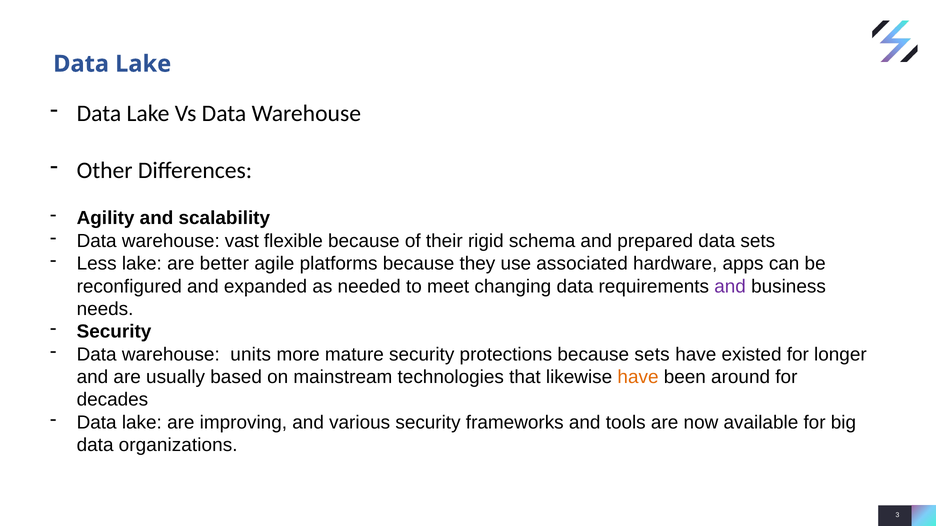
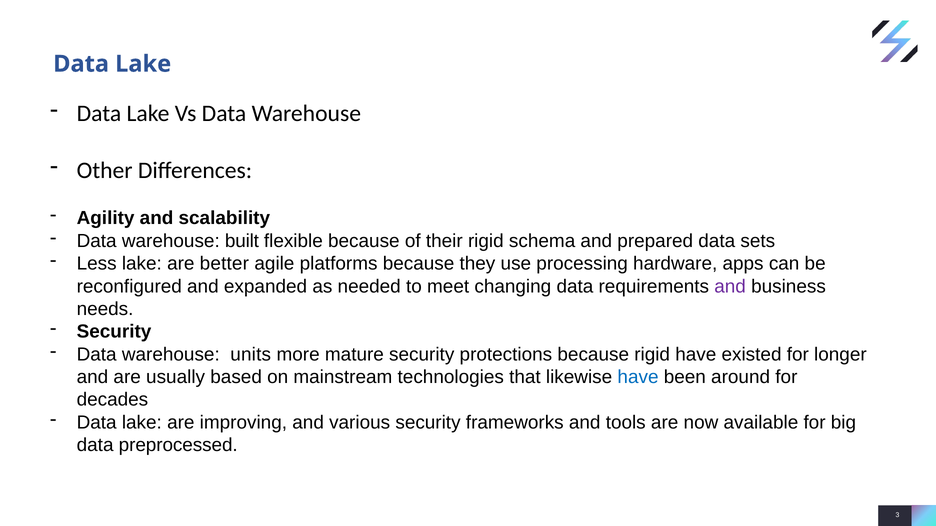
vast: vast -> built
associated: associated -> processing
because sets: sets -> rigid
have at (638, 377) colour: orange -> blue
organizations: organizations -> preprocessed
